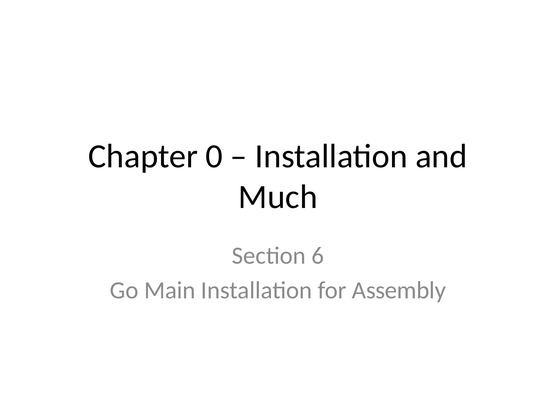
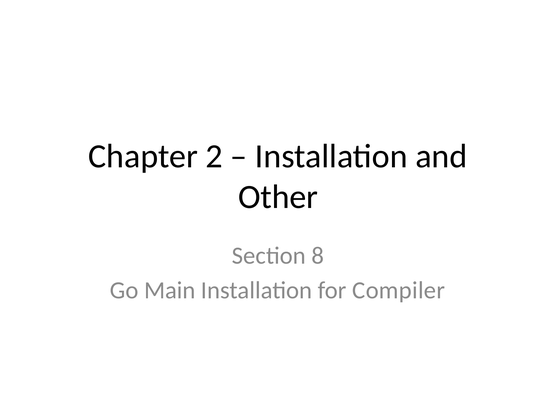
0: 0 -> 2
Much: Much -> Other
6: 6 -> 8
Assembly: Assembly -> Compiler
